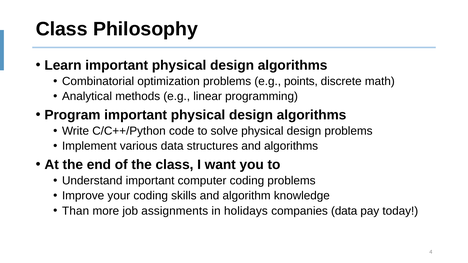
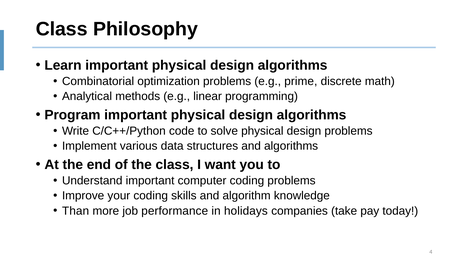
points: points -> prime
assignments: assignments -> performance
companies data: data -> take
